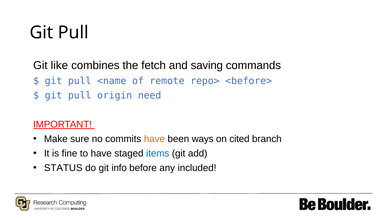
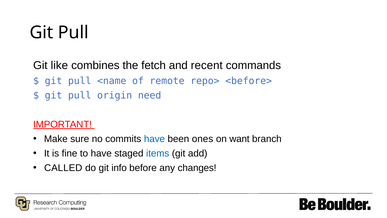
saving: saving -> recent
have at (154, 139) colour: orange -> blue
ways: ways -> ones
cited: cited -> want
STATUS: STATUS -> CALLED
included: included -> changes
